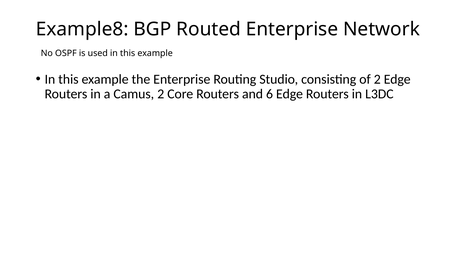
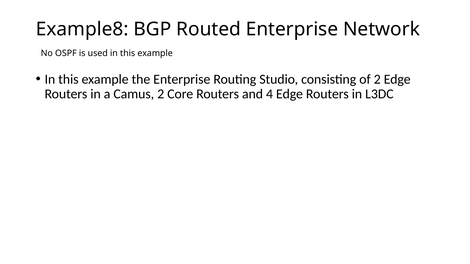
6: 6 -> 4
